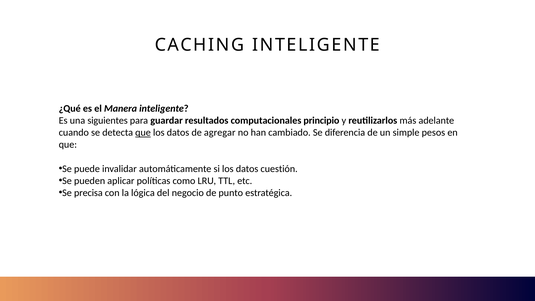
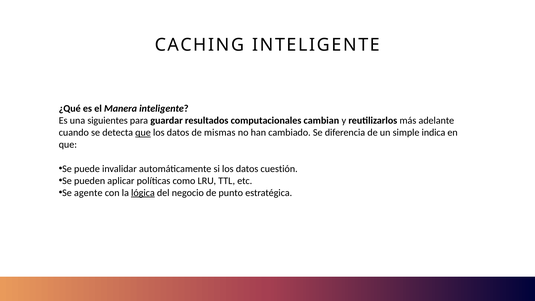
principio: principio -> cambian
agregar: agregar -> mismas
pesos: pesos -> indica
precisa: precisa -> agente
lógica underline: none -> present
